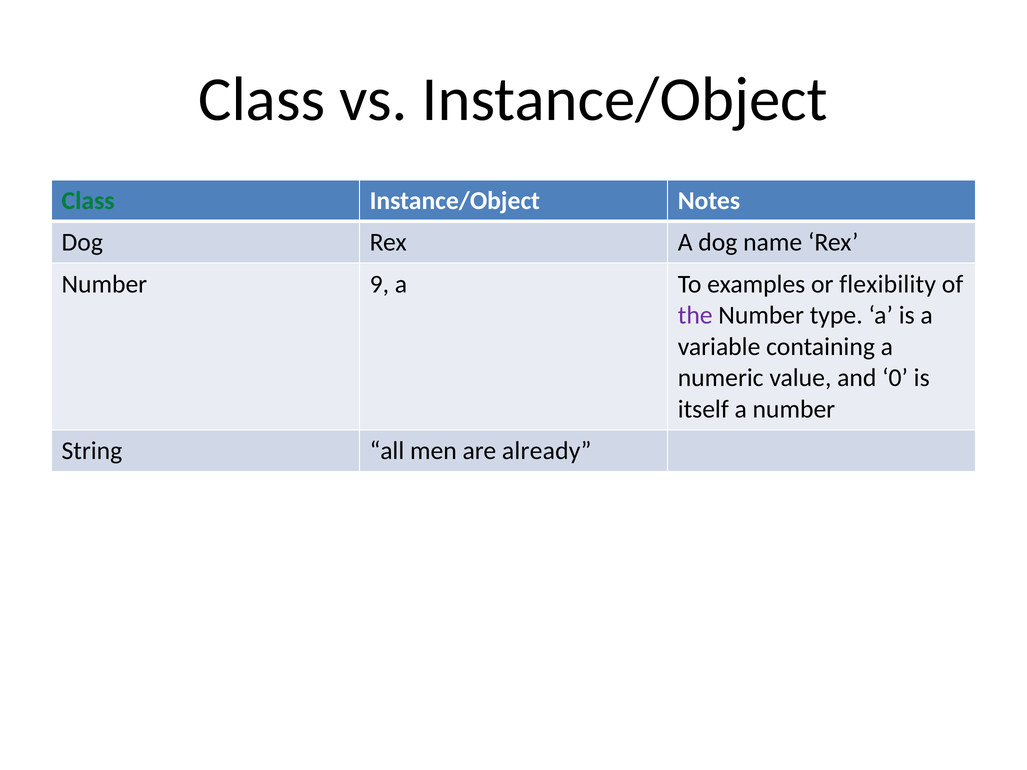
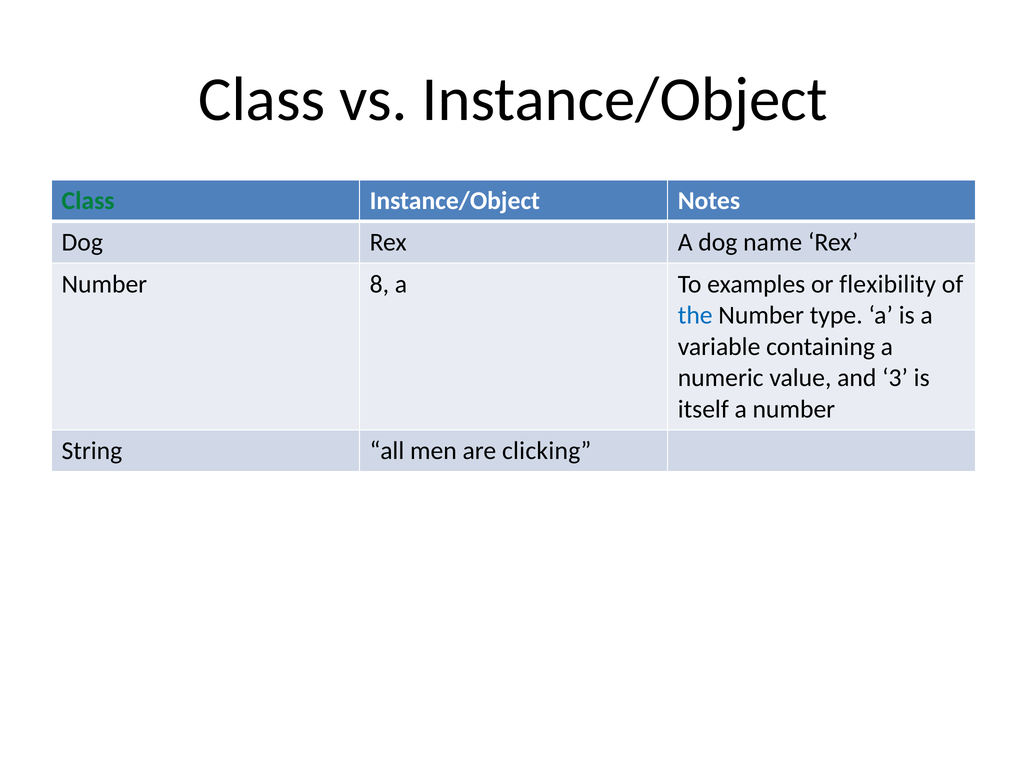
9: 9 -> 8
the colour: purple -> blue
0: 0 -> 3
already: already -> clicking
